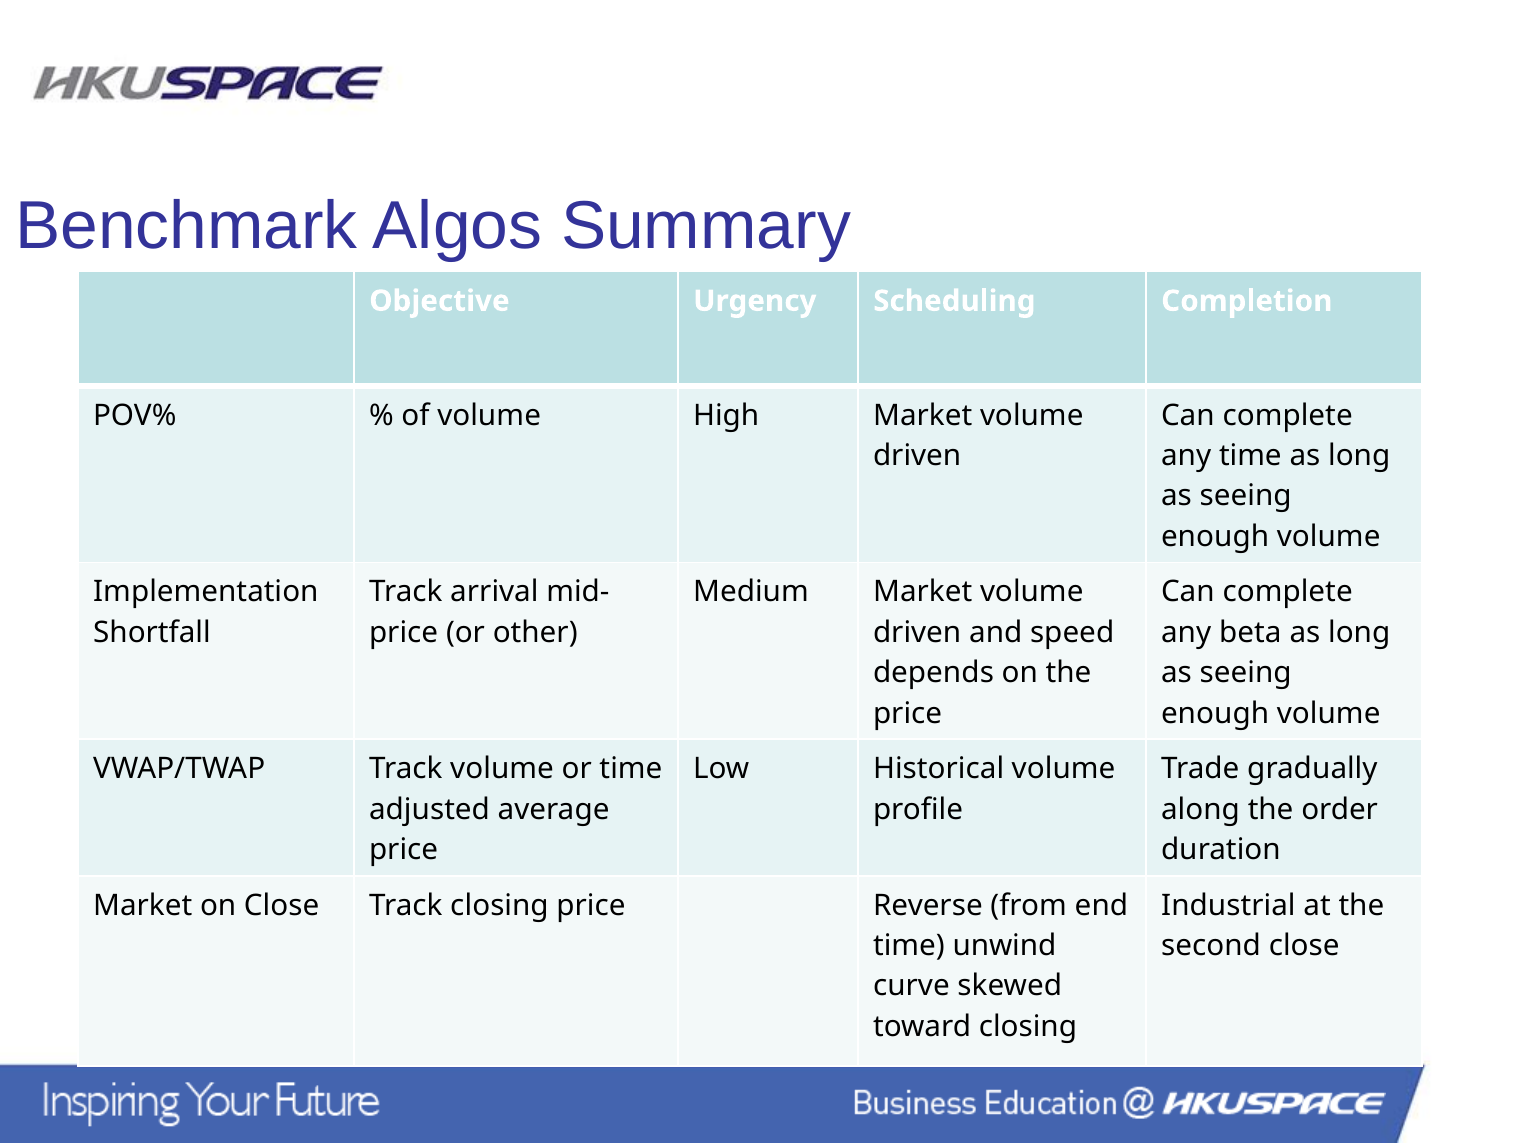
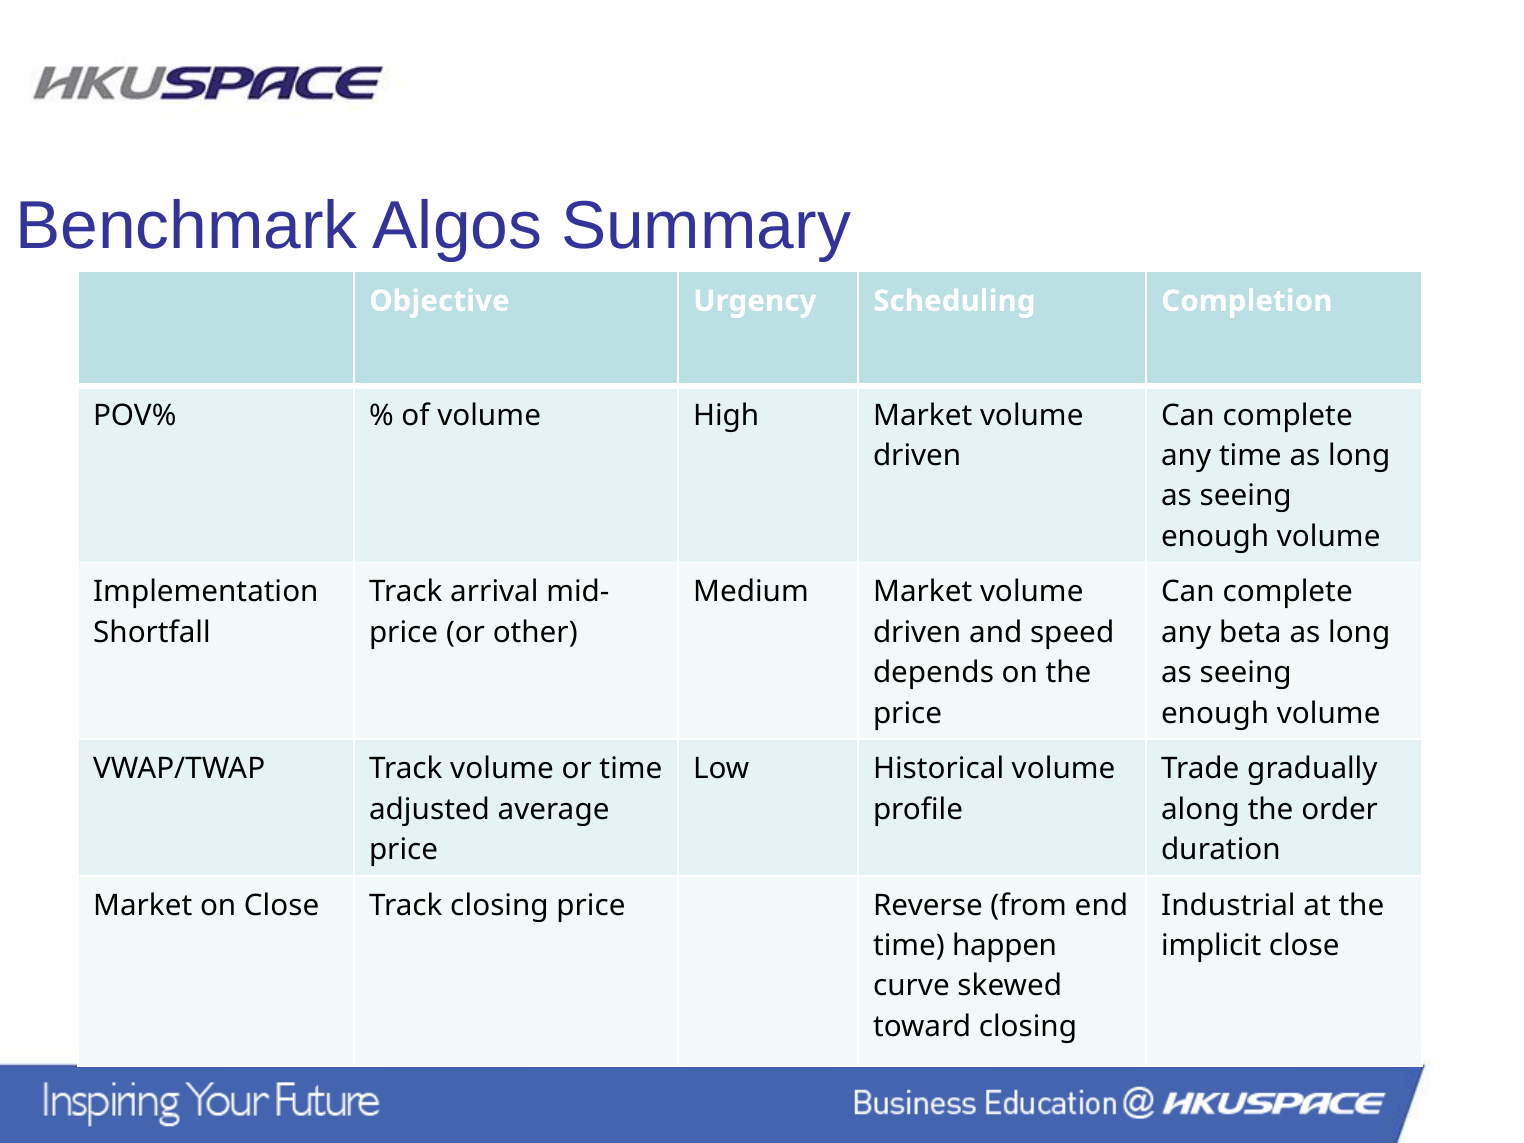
unwind: unwind -> happen
second: second -> implicit
